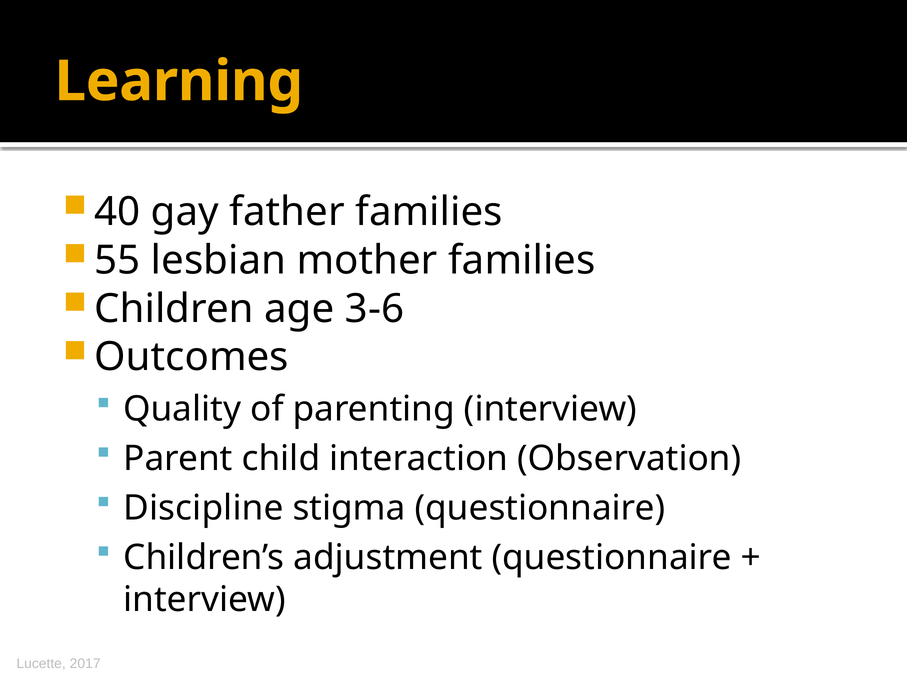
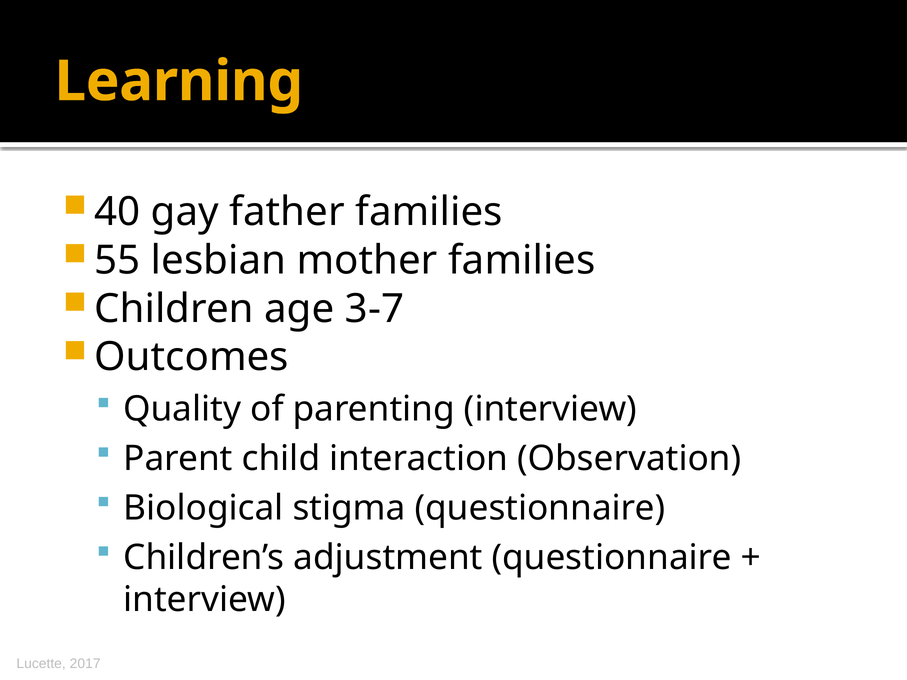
3-6: 3-6 -> 3-7
Discipline: Discipline -> Biological
